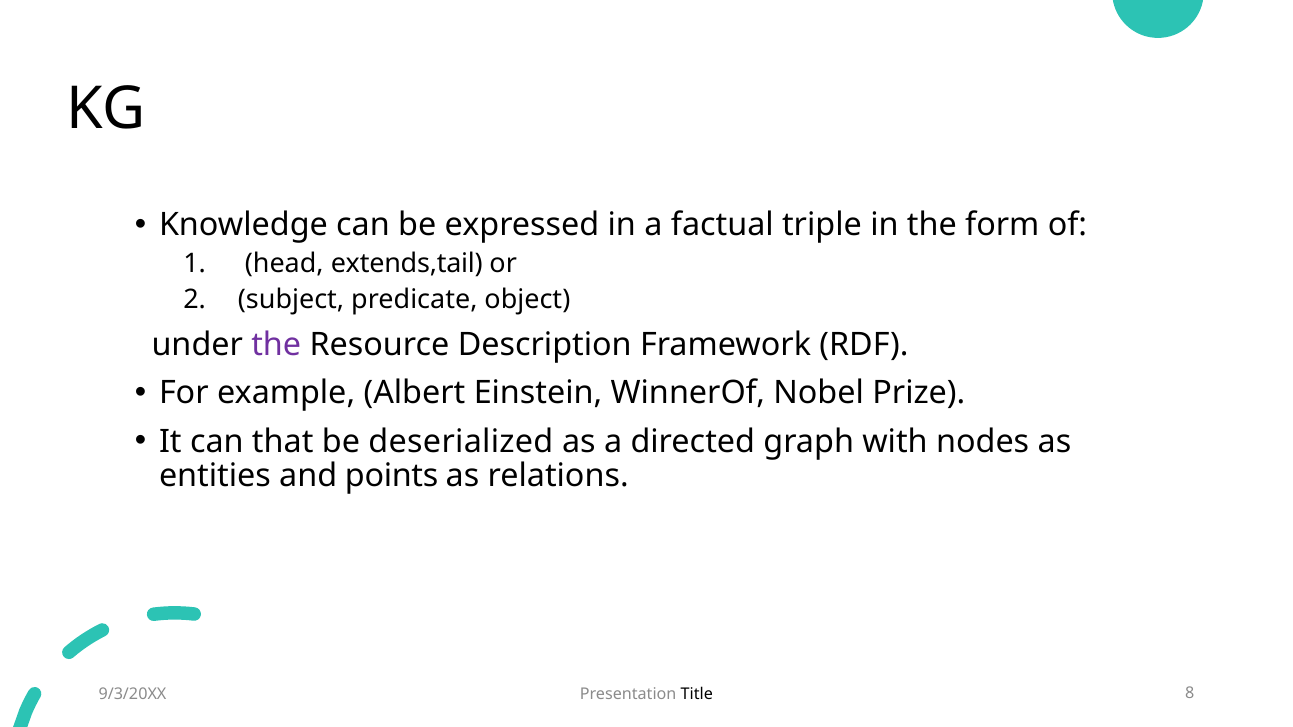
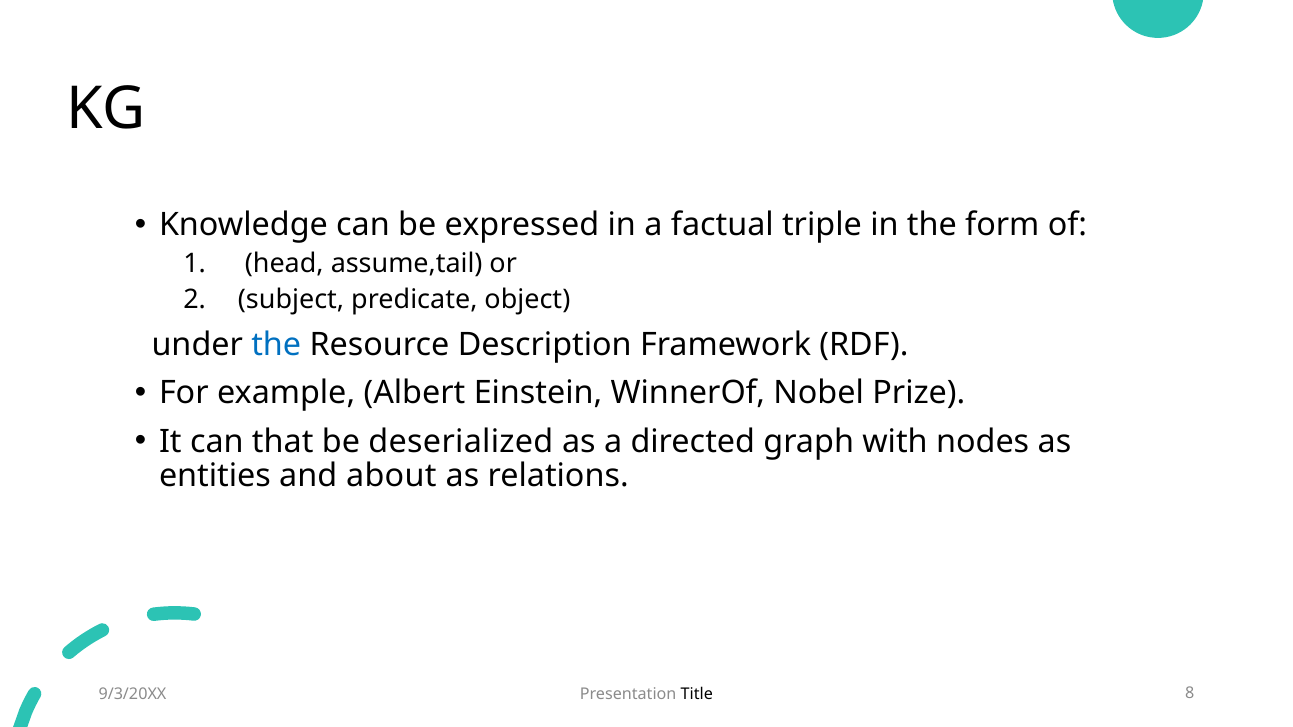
extends,tail: extends,tail -> assume,tail
the at (276, 345) colour: purple -> blue
points: points -> about
